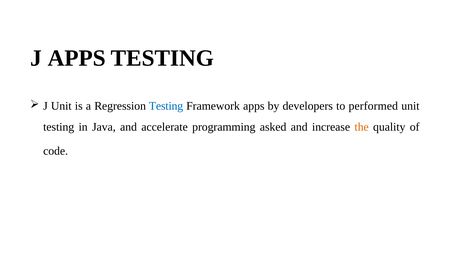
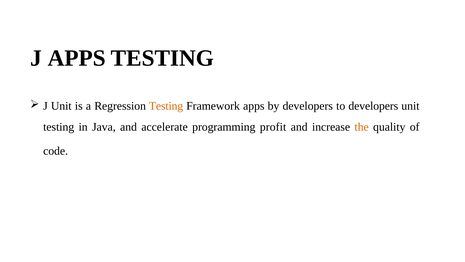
Testing at (166, 106) colour: blue -> orange
to performed: performed -> developers
asked: asked -> profit
